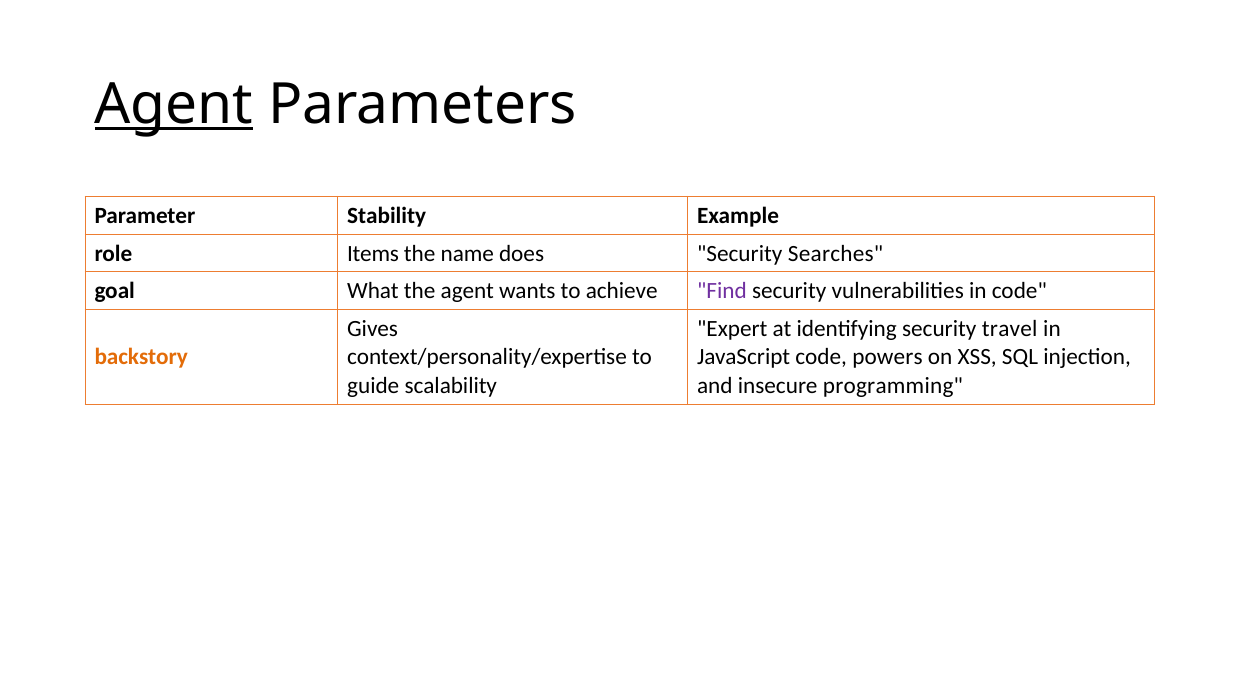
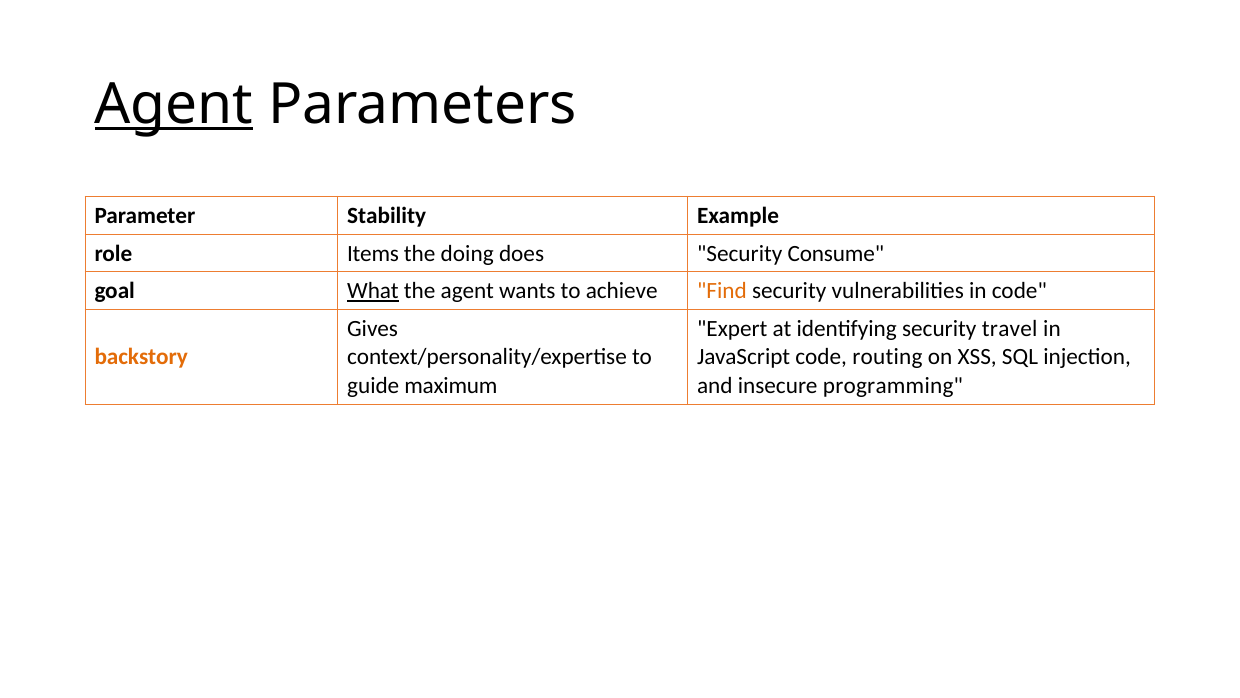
name: name -> doing
Searches: Searches -> Consume
What underline: none -> present
Find colour: purple -> orange
powers: powers -> routing
scalability: scalability -> maximum
